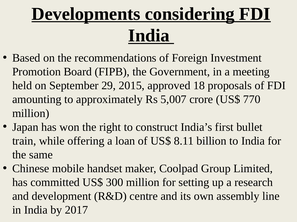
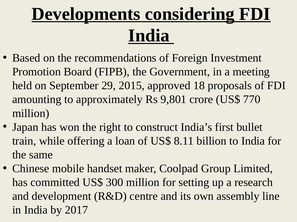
5,007: 5,007 -> 9,801
